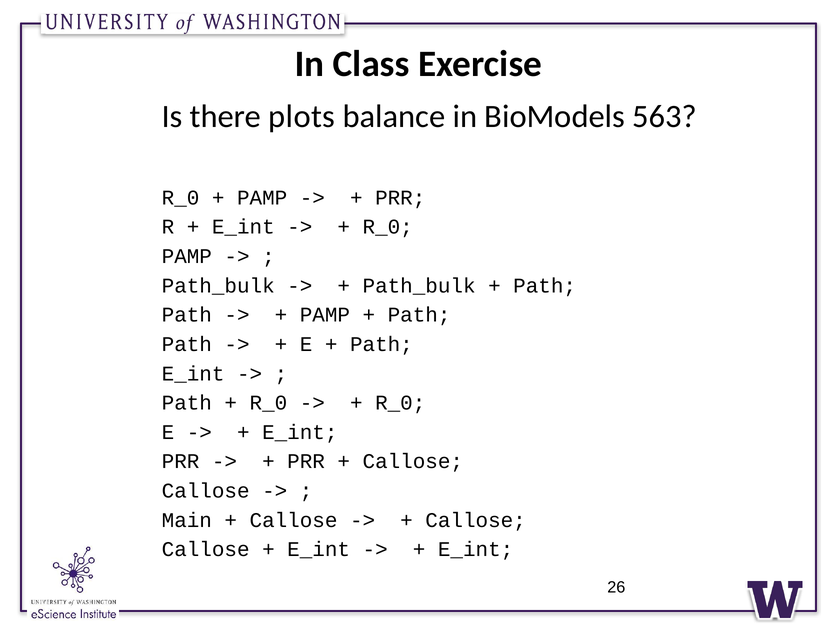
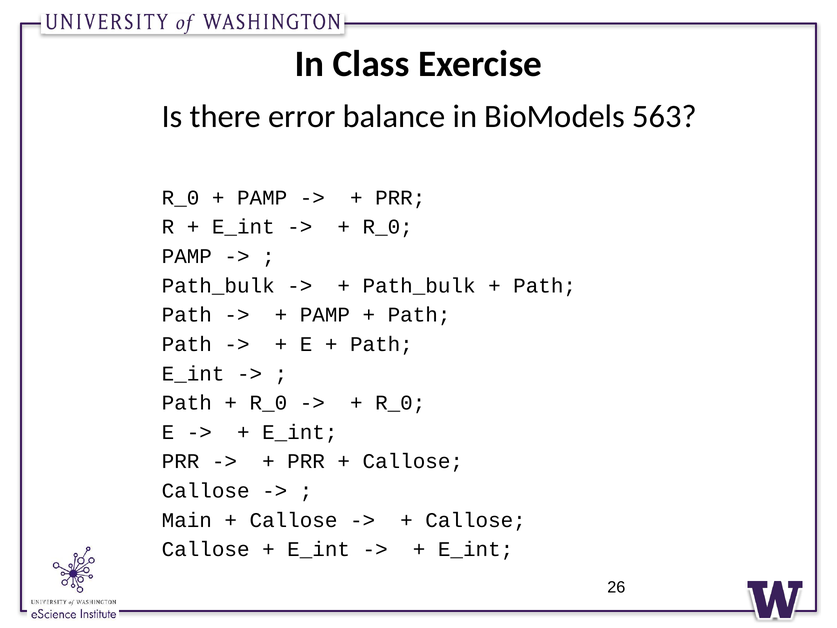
plots: plots -> error
